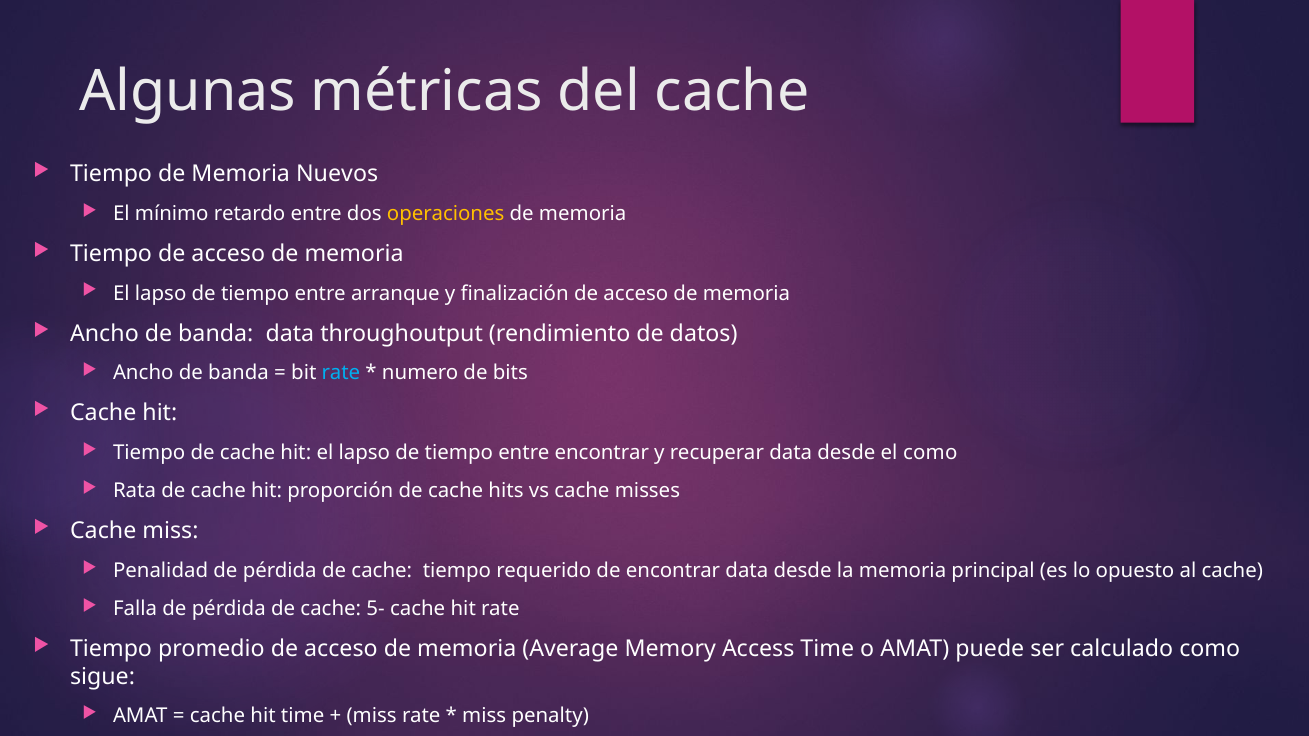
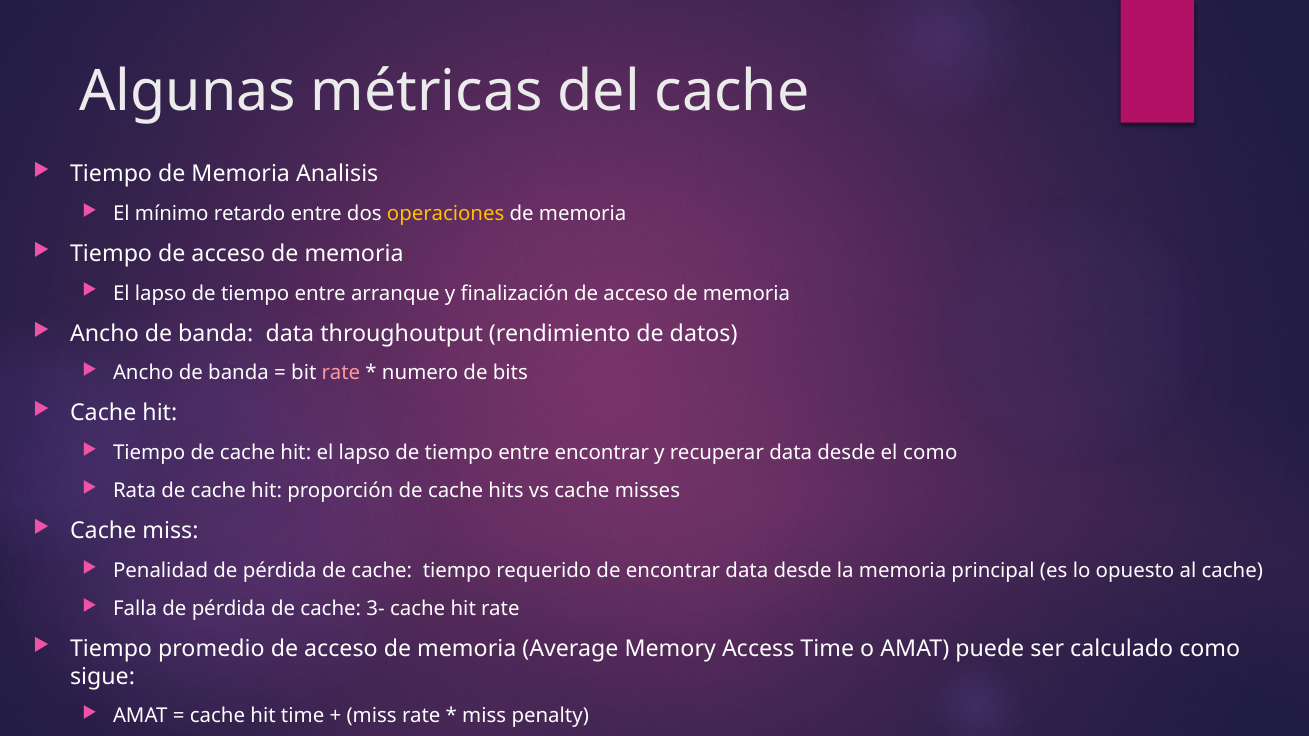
Nuevos: Nuevos -> Analisis
rate at (341, 373) colour: light blue -> pink
5-: 5- -> 3-
